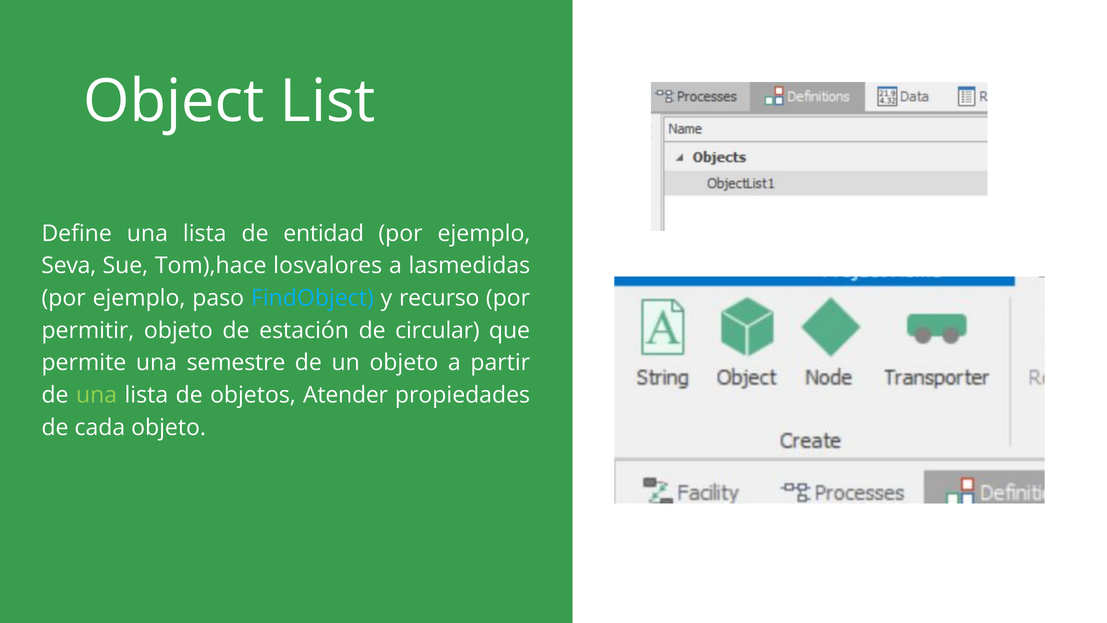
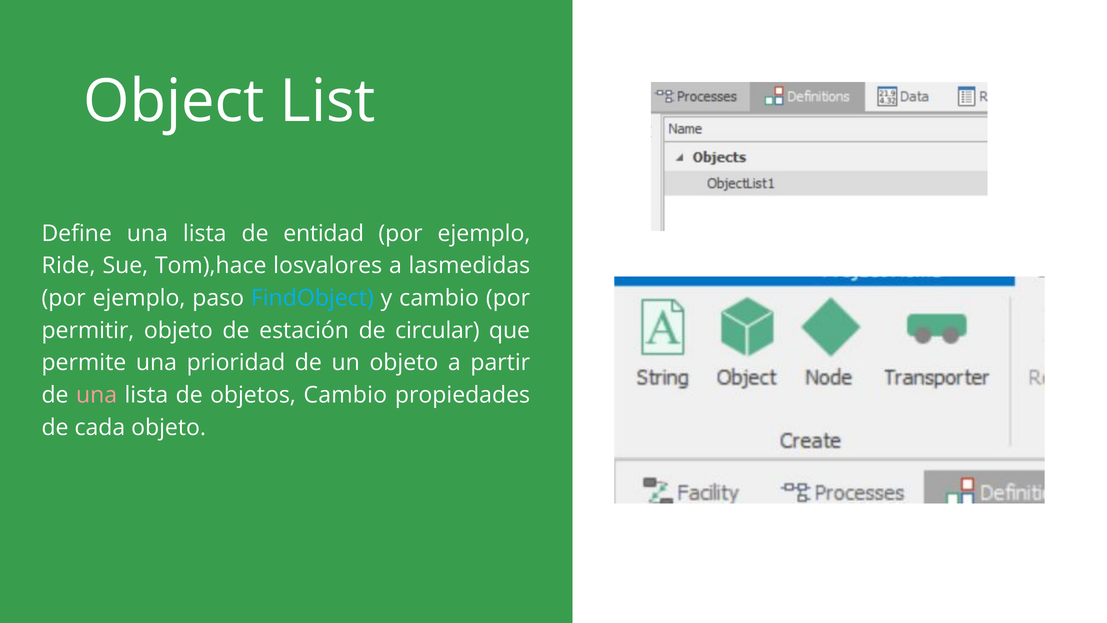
Seva: Seva -> Ride
y recurso: recurso -> cambio
semestre: semestre -> prioridad
una at (97, 395) colour: light green -> pink
objetos Atender: Atender -> Cambio
